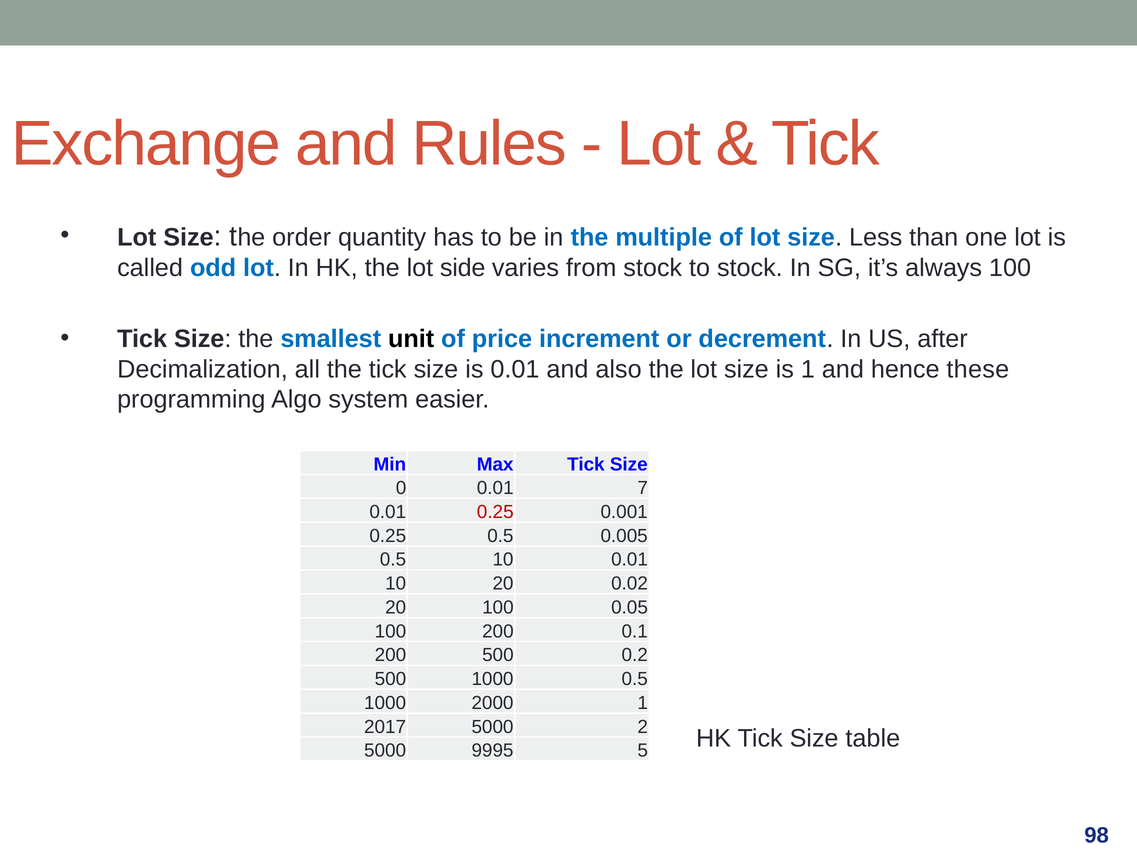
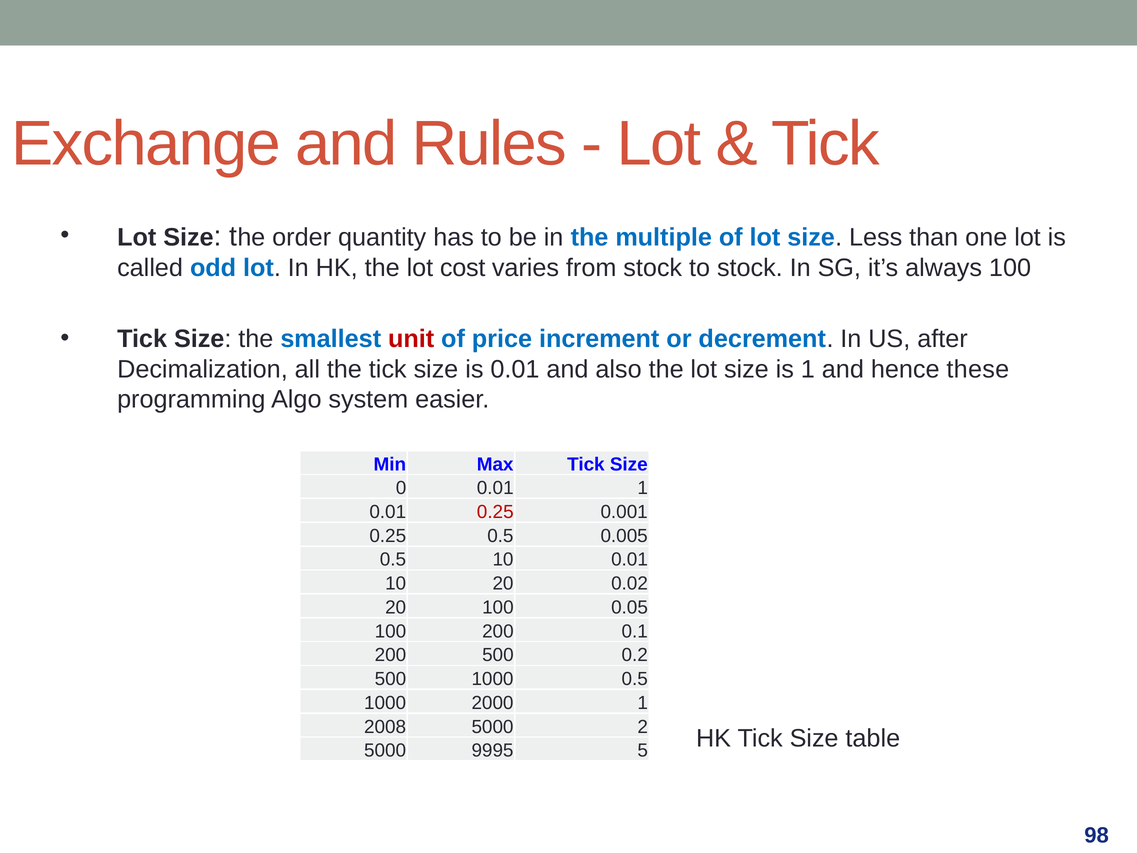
side: side -> cost
unit colour: black -> red
0.01 7: 7 -> 1
2017: 2017 -> 2008
